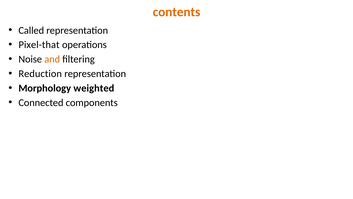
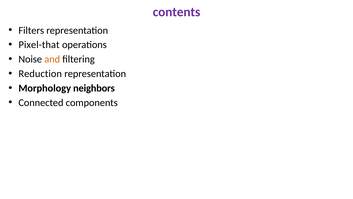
contents colour: orange -> purple
Called: Called -> Filters
weighted: weighted -> neighbors
